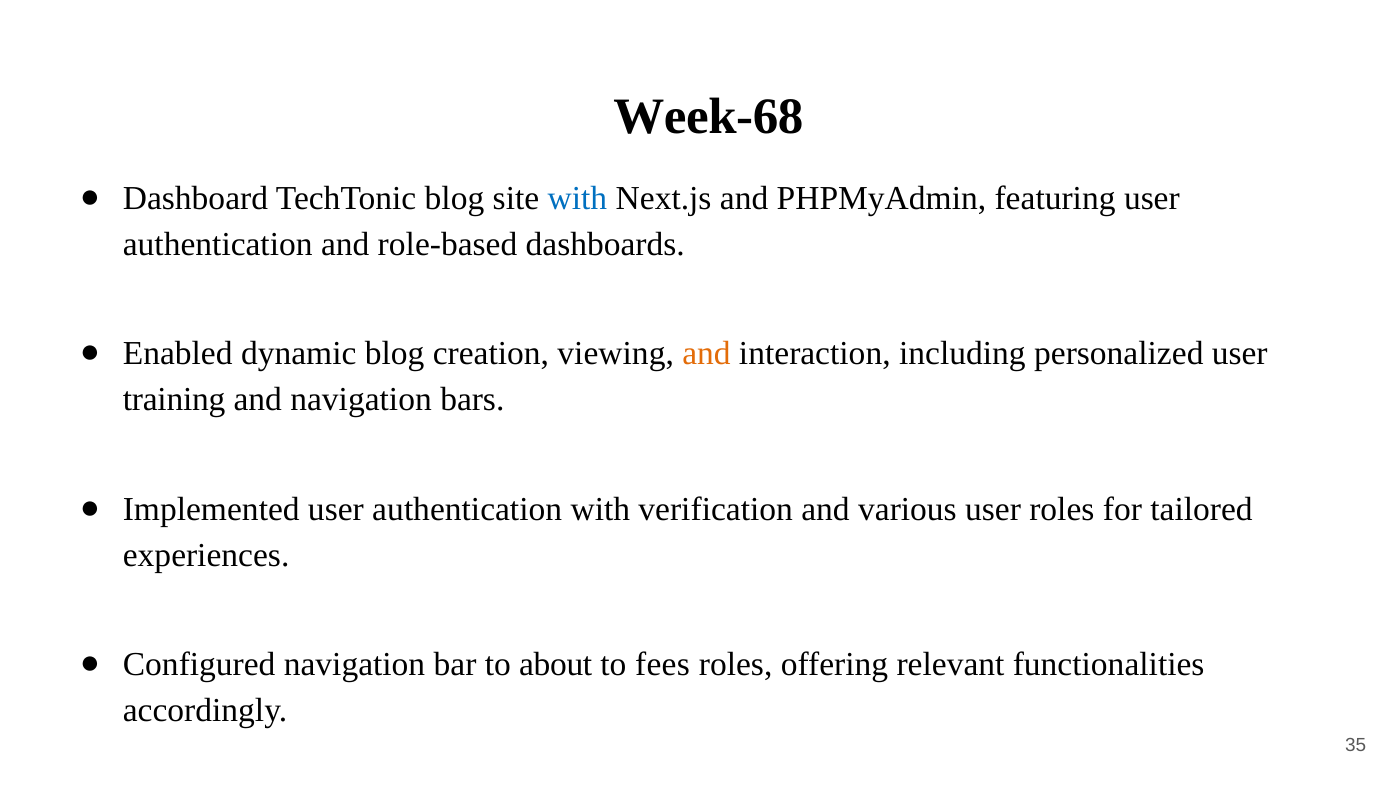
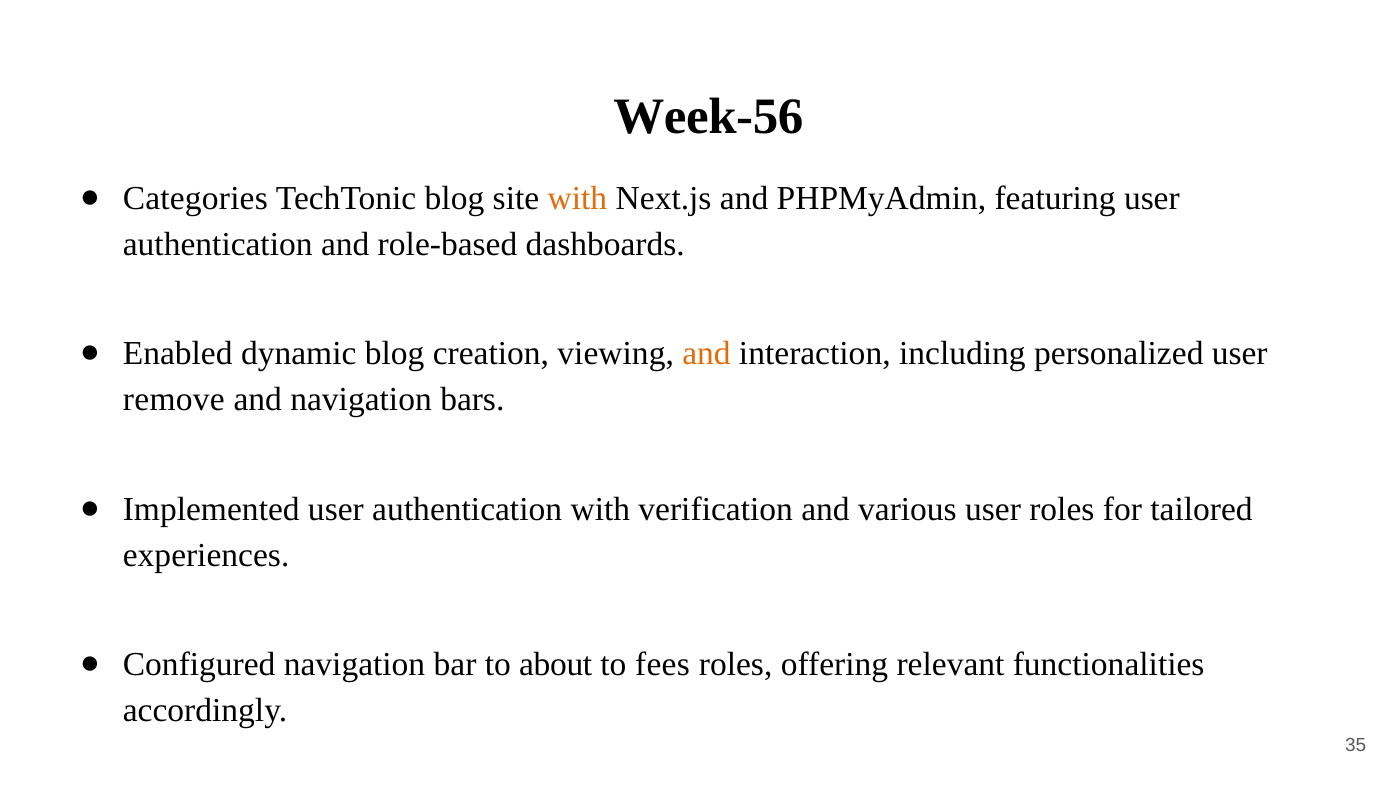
Week-68: Week-68 -> Week-56
Dashboard: Dashboard -> Categories
with at (577, 198) colour: blue -> orange
training: training -> remove
